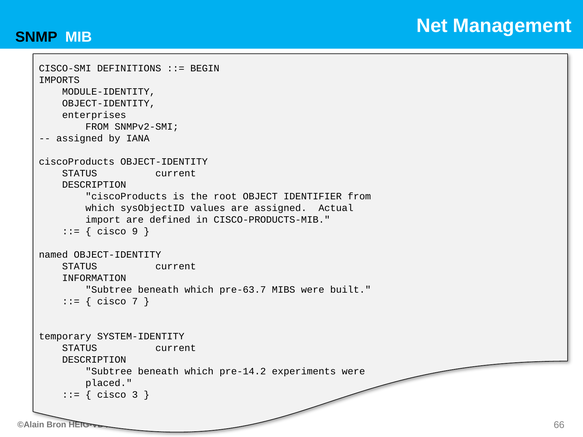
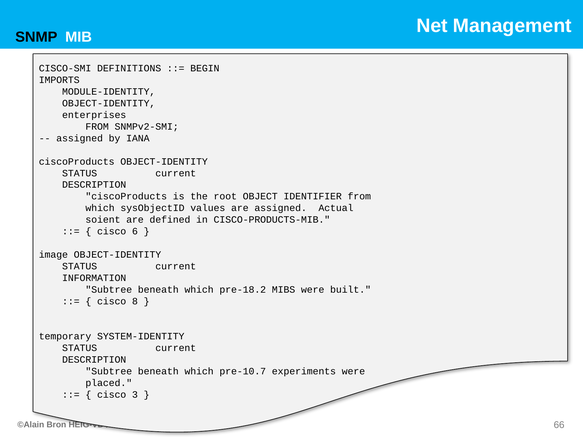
import: import -> soient
9: 9 -> 6
named: named -> image
pre-63.7: pre-63.7 -> pre-18.2
7: 7 -> 8
pre-14.2: pre-14.2 -> pre-10.7
